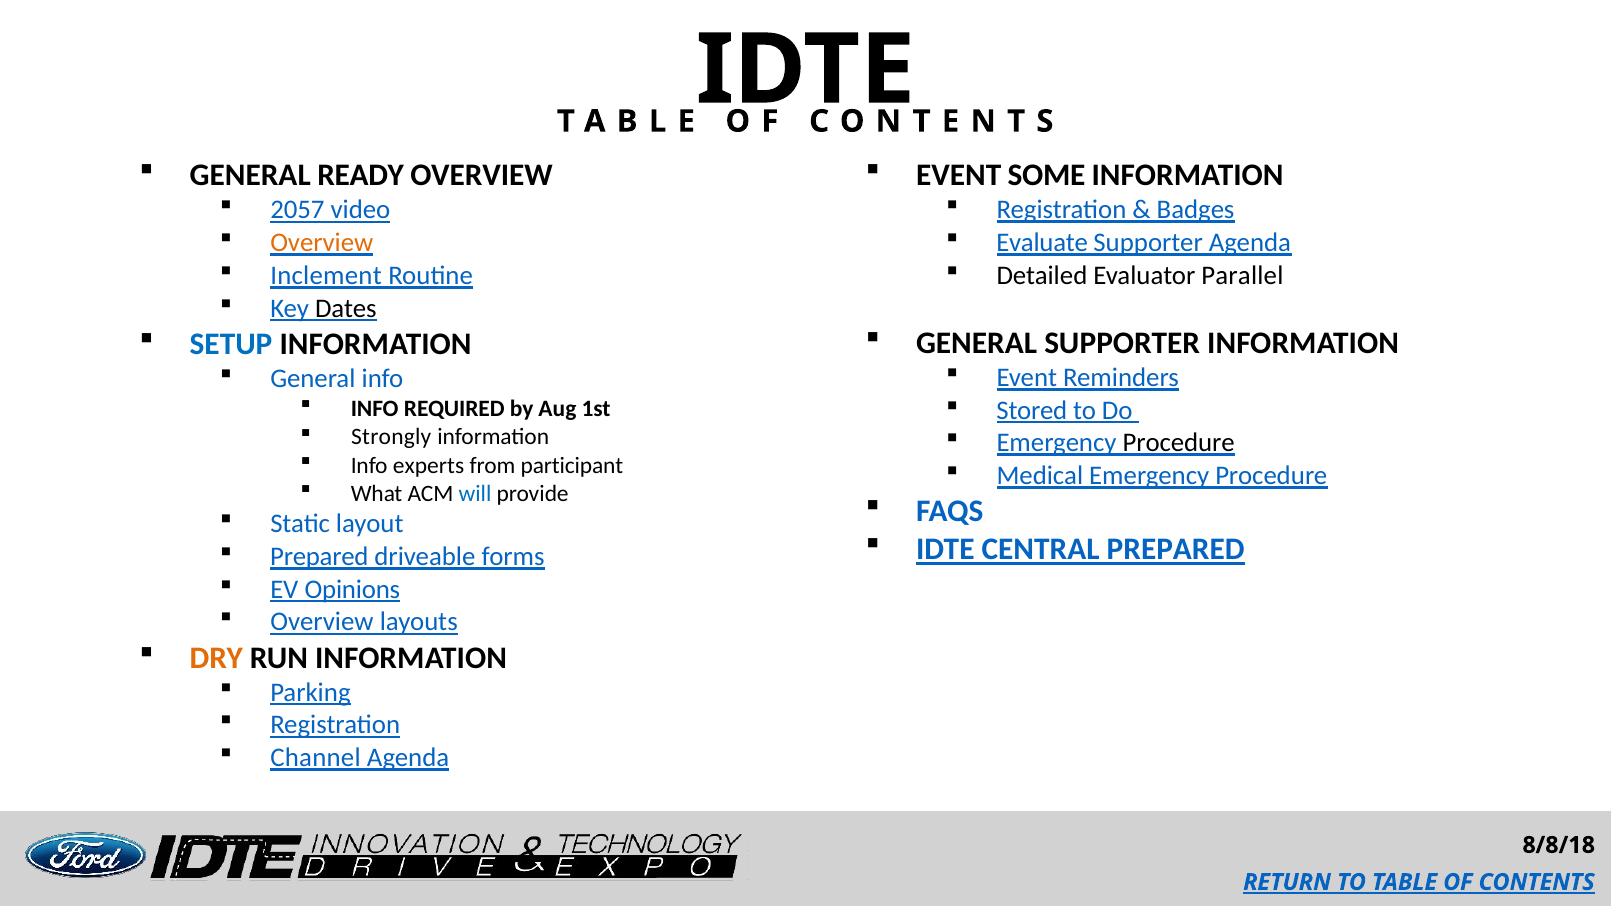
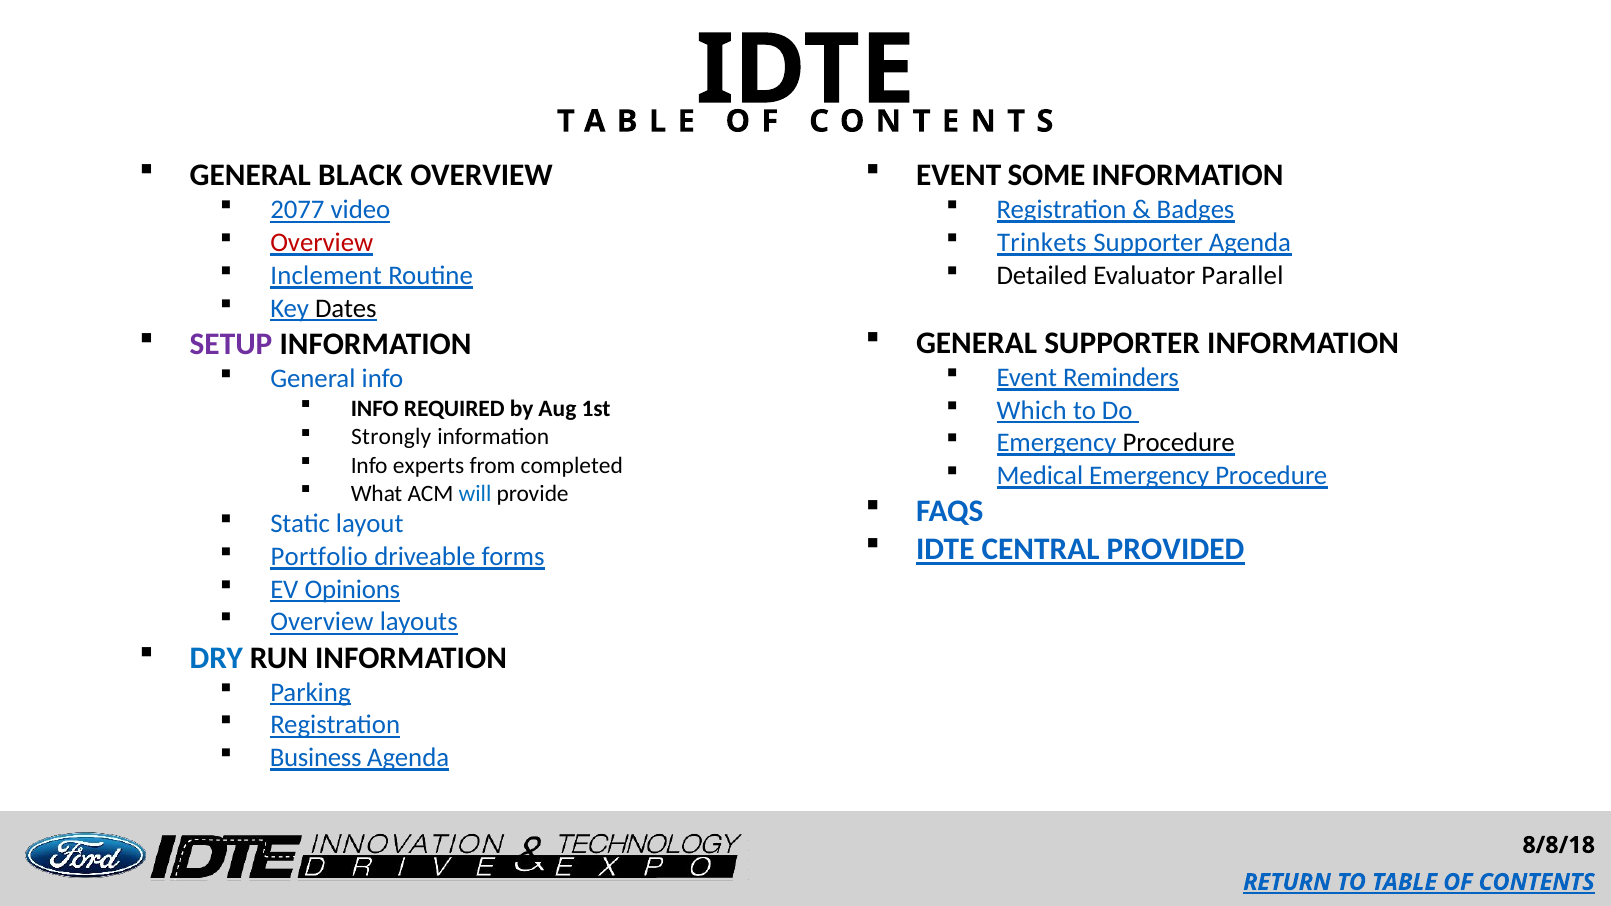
READY: READY -> BLACK
2057: 2057 -> 2077
Overview at (322, 243) colour: orange -> red
Evaluate: Evaluate -> Trinkets
SETUP colour: blue -> purple
Stored: Stored -> Which
participant: participant -> completed
CENTRAL PREPARED: PREPARED -> PROVIDED
Prepared at (319, 557): Prepared -> Portfolio
DRY colour: orange -> blue
Channel: Channel -> Business
